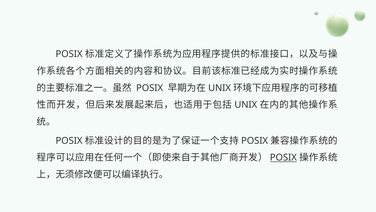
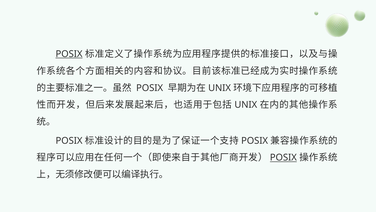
POSIX at (69, 54) underline: none -> present
